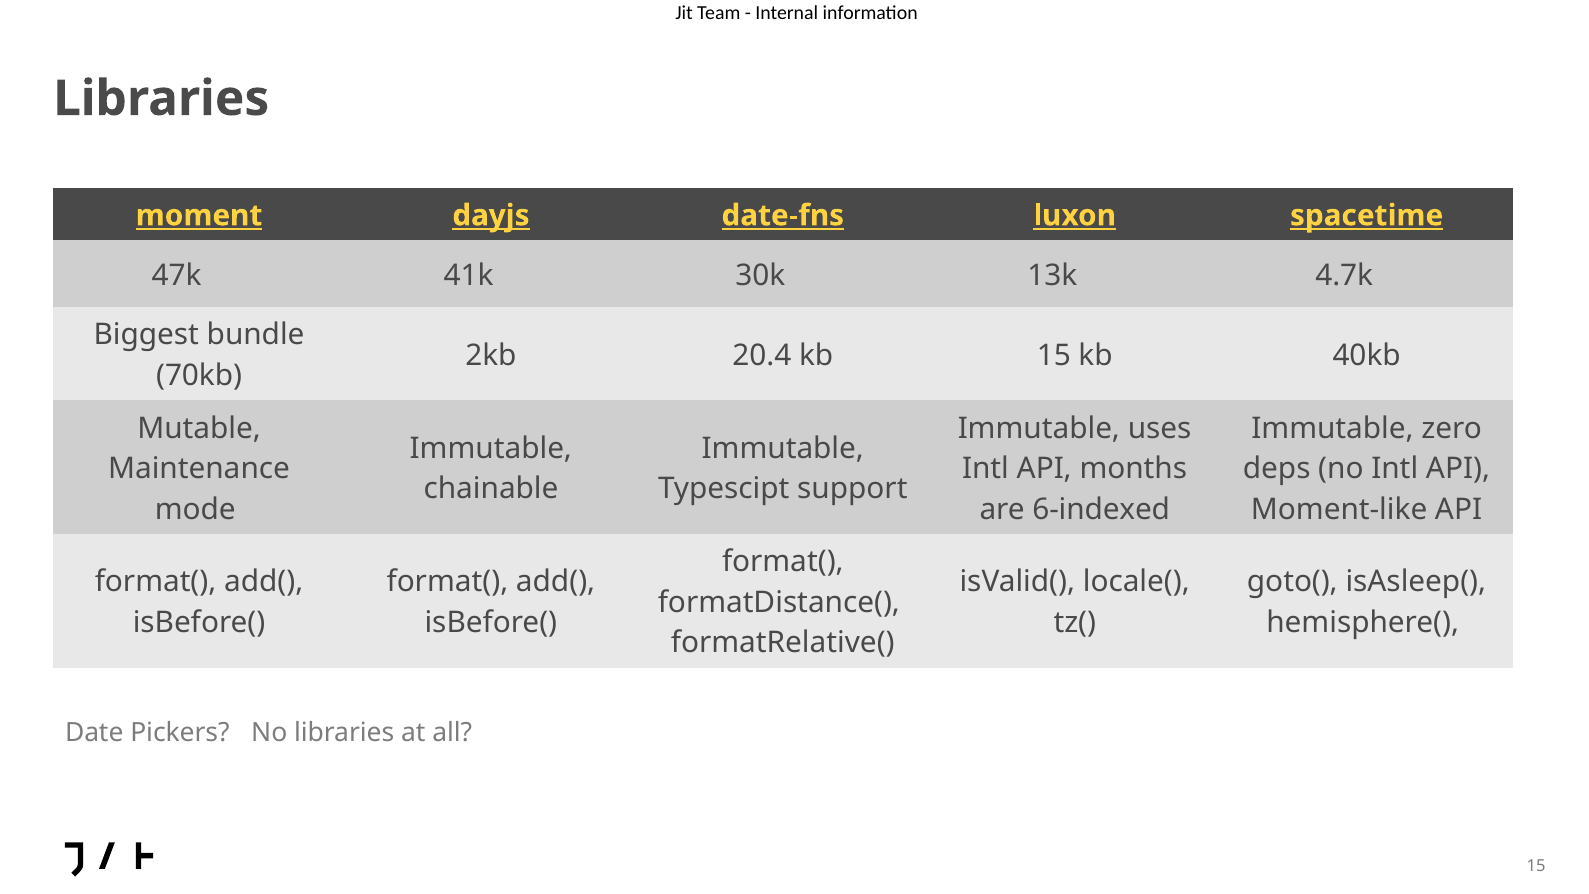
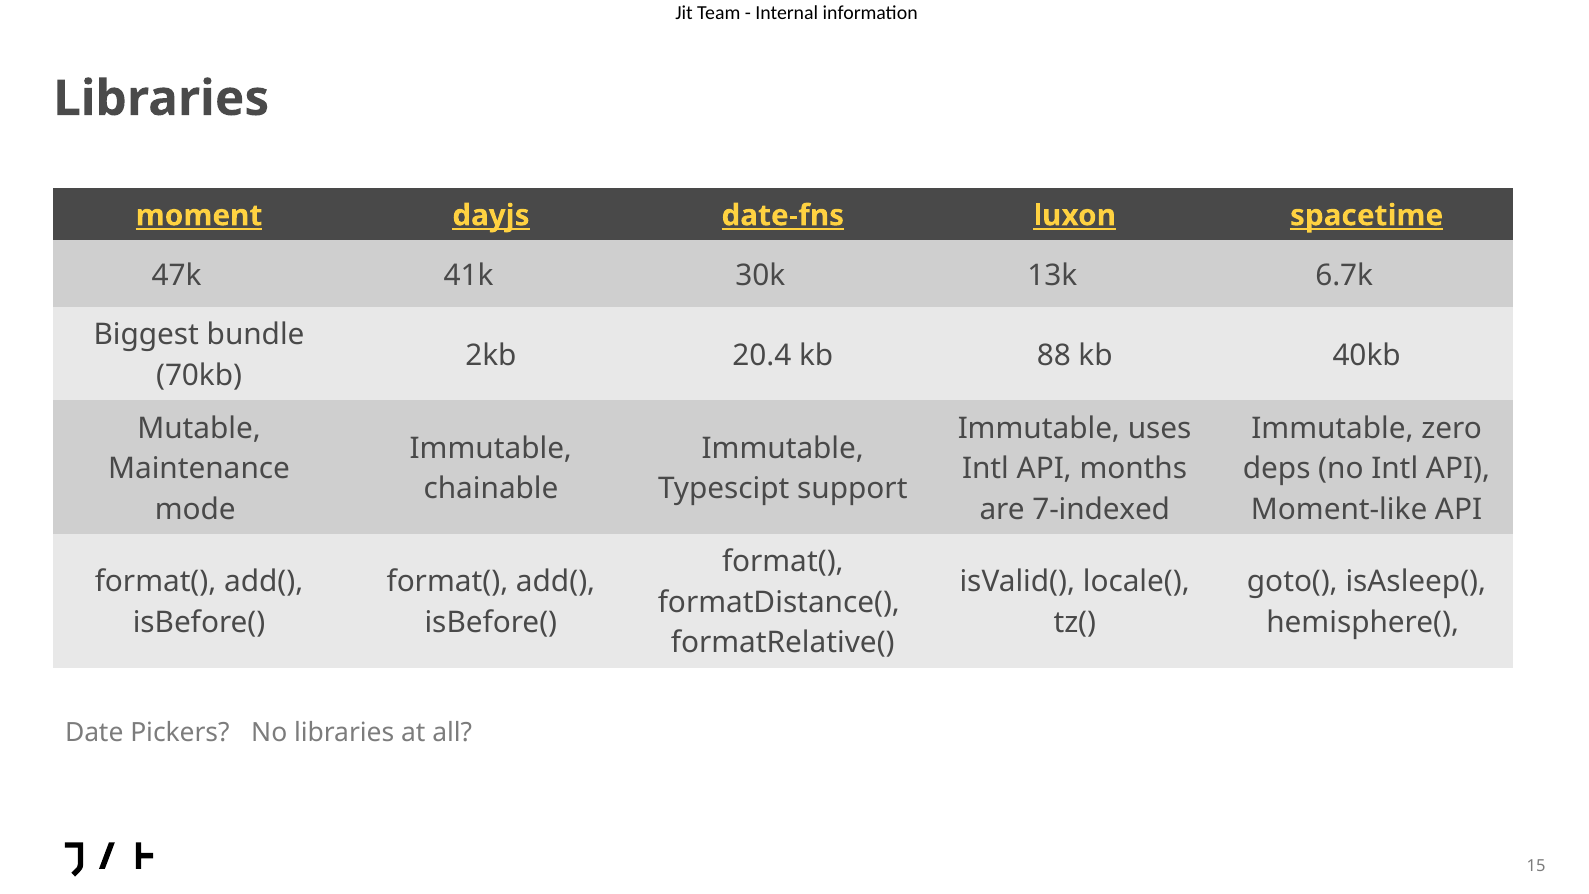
4.7k: 4.7k -> 6.7k
kb 15: 15 -> 88
6-indexed: 6-indexed -> 7-indexed
